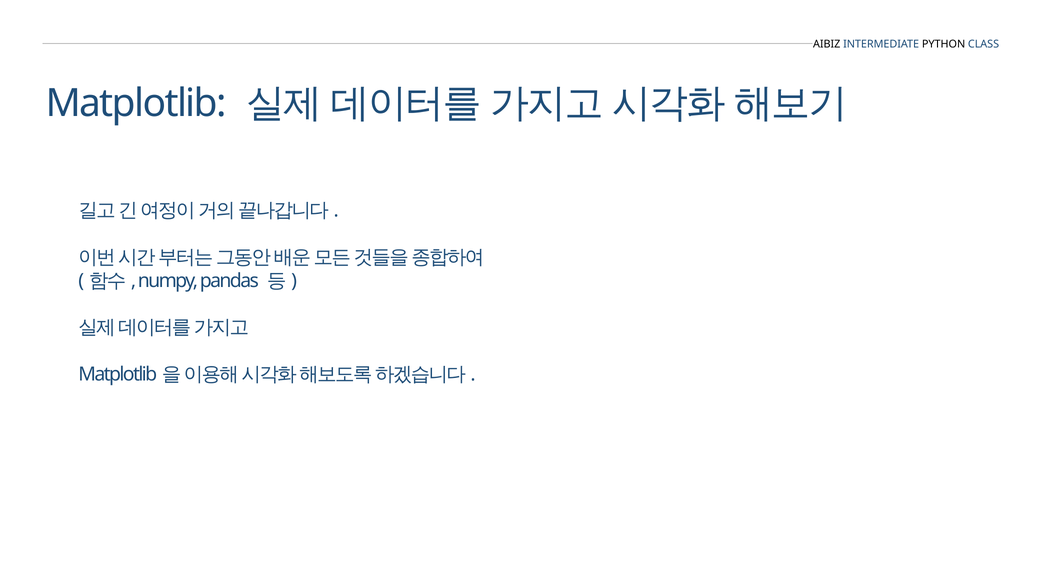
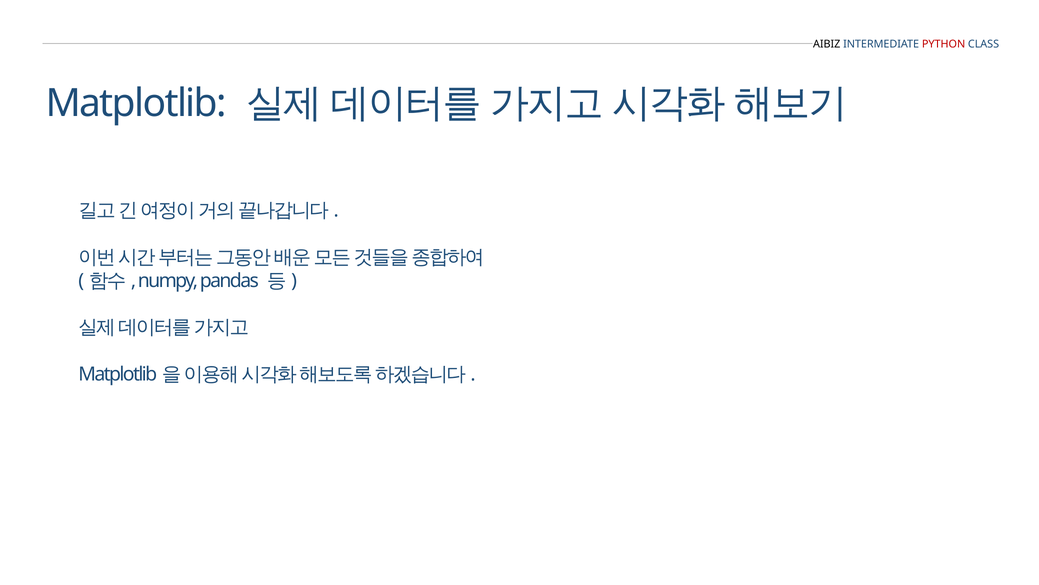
PYTHON colour: black -> red
